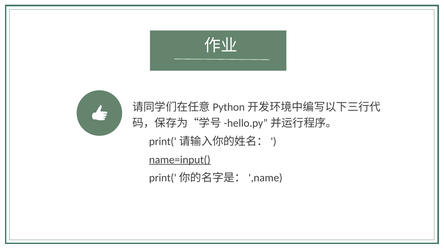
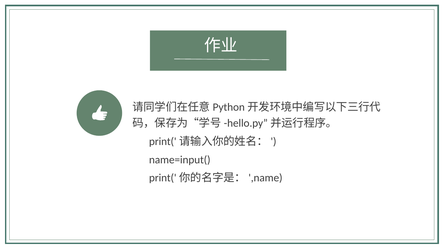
name=input( underline: present -> none
